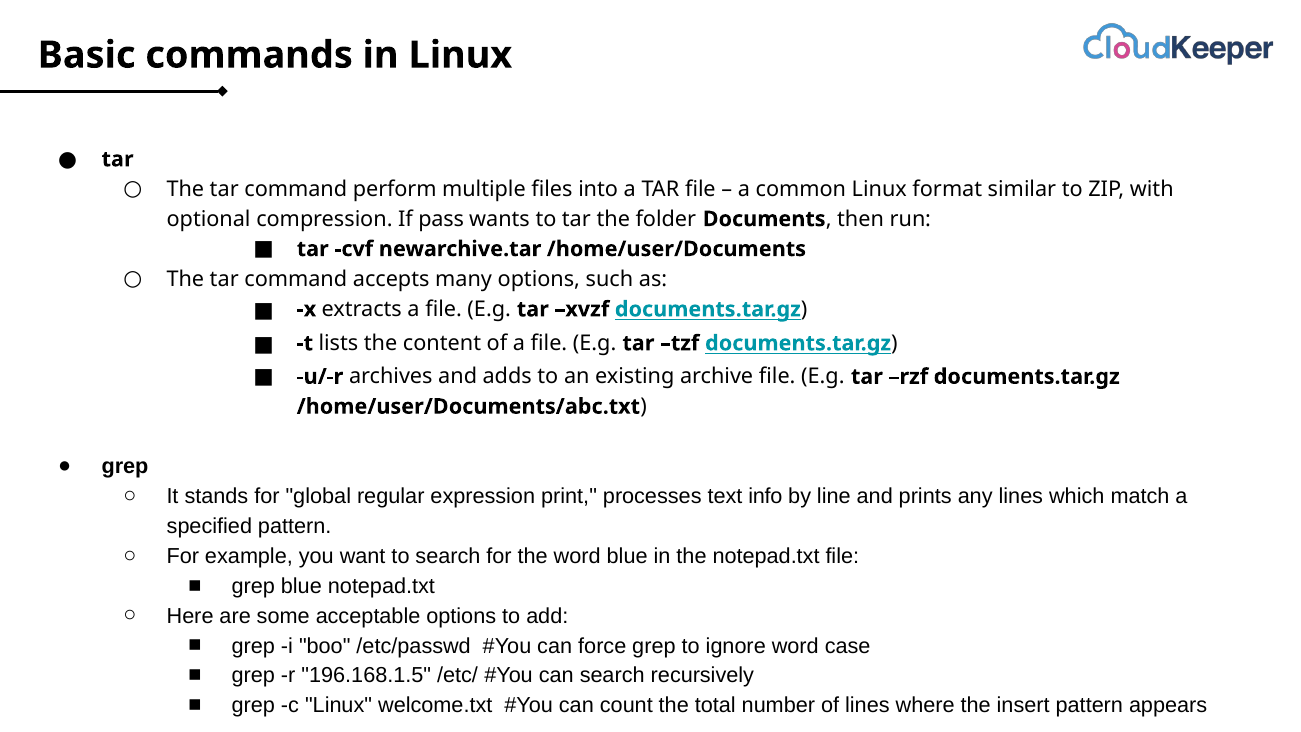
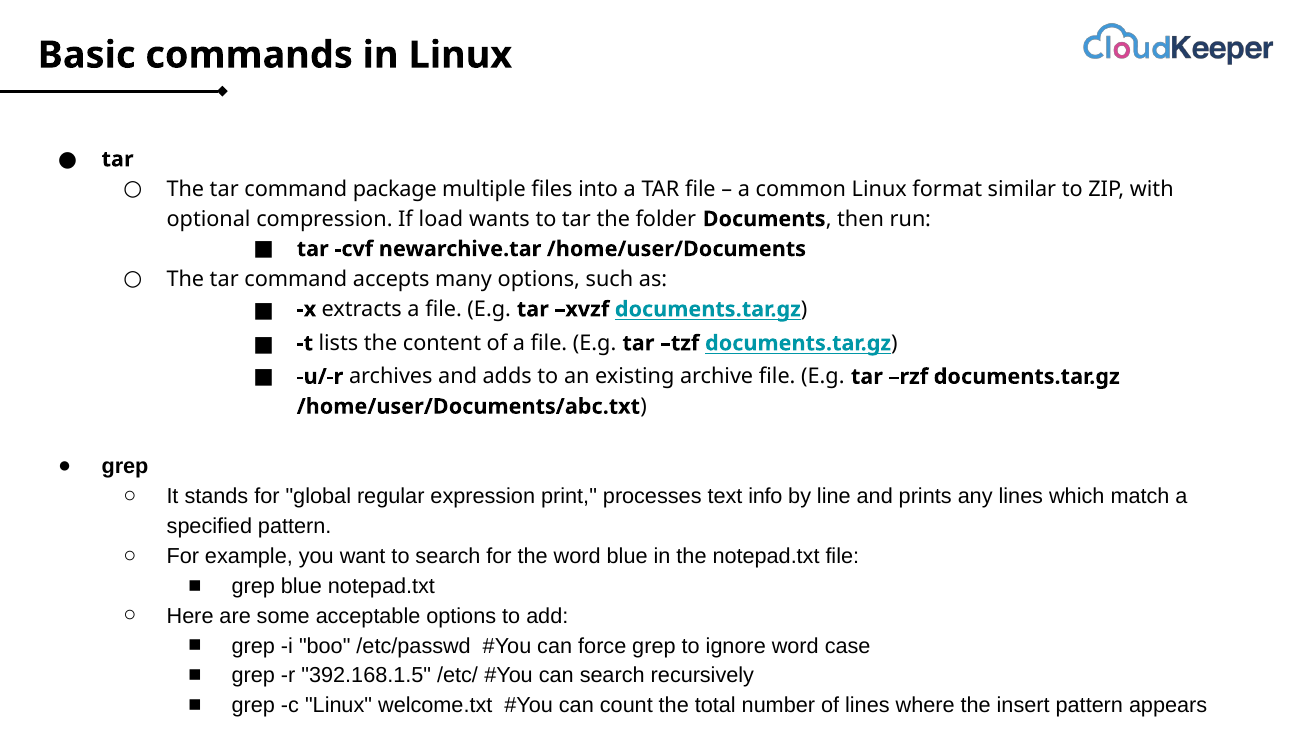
perform: perform -> package
pass: pass -> load
196.168.1.5: 196.168.1.5 -> 392.168.1.5
